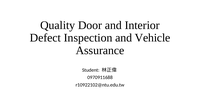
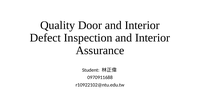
Inspection and Vehicle: Vehicle -> Interior
